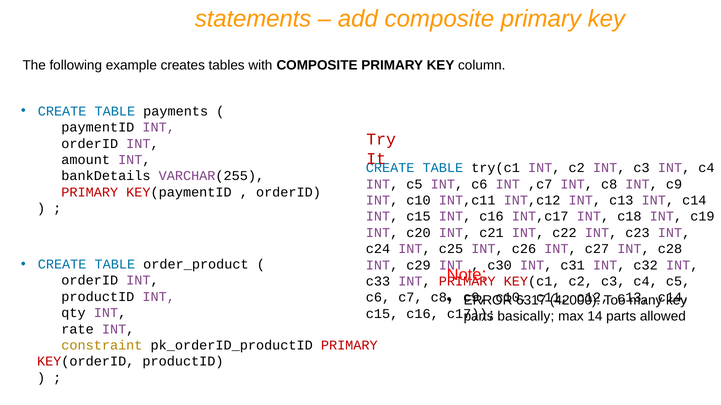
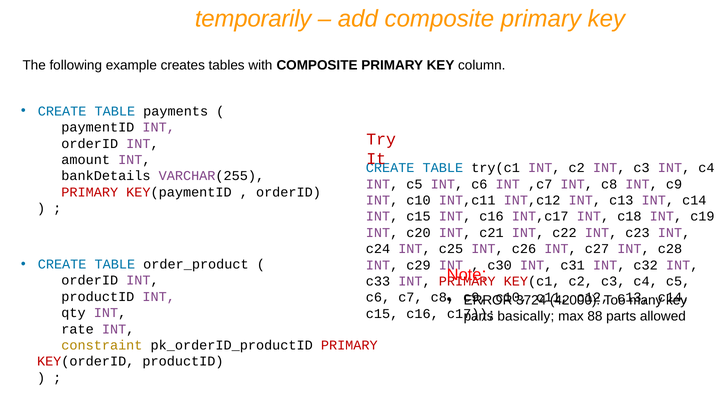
statements: statements -> temporarily
6317: 6317 -> 3724
14: 14 -> 88
